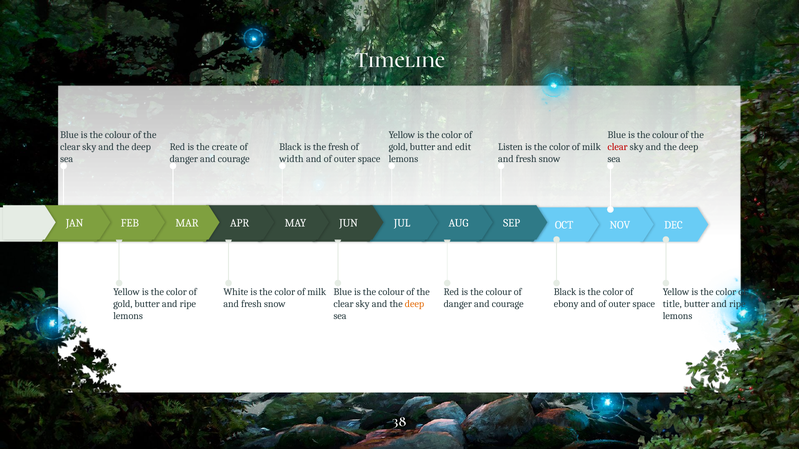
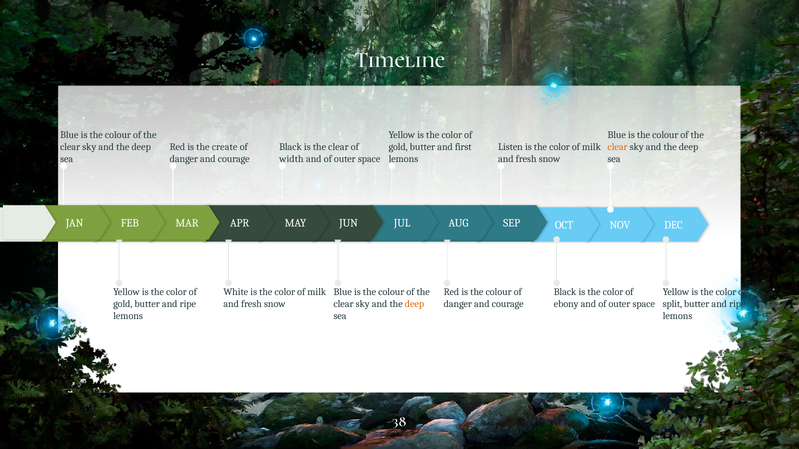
is the fresh: fresh -> clear
edit: edit -> first
clear at (618, 147) colour: red -> orange
title: title -> split
